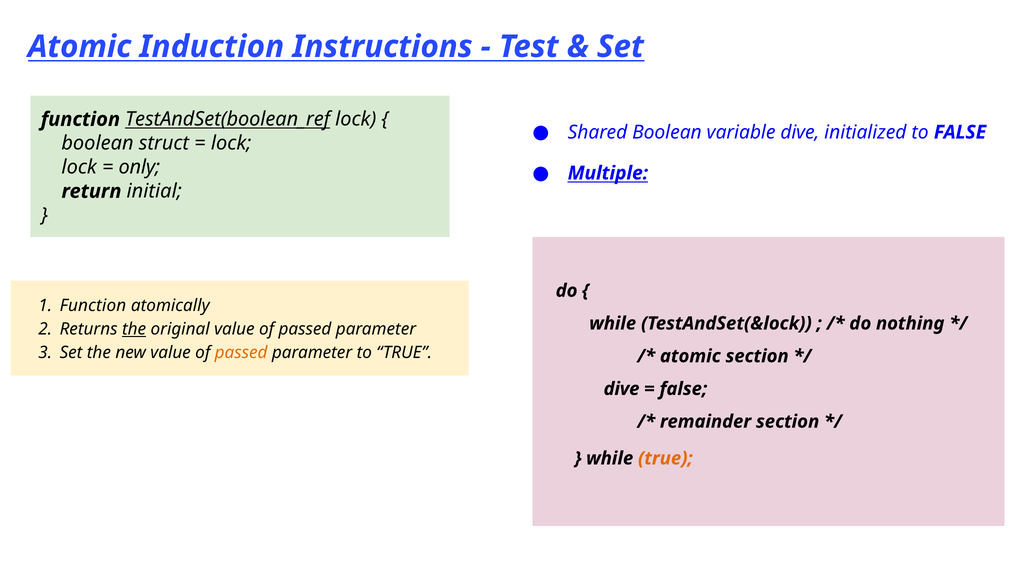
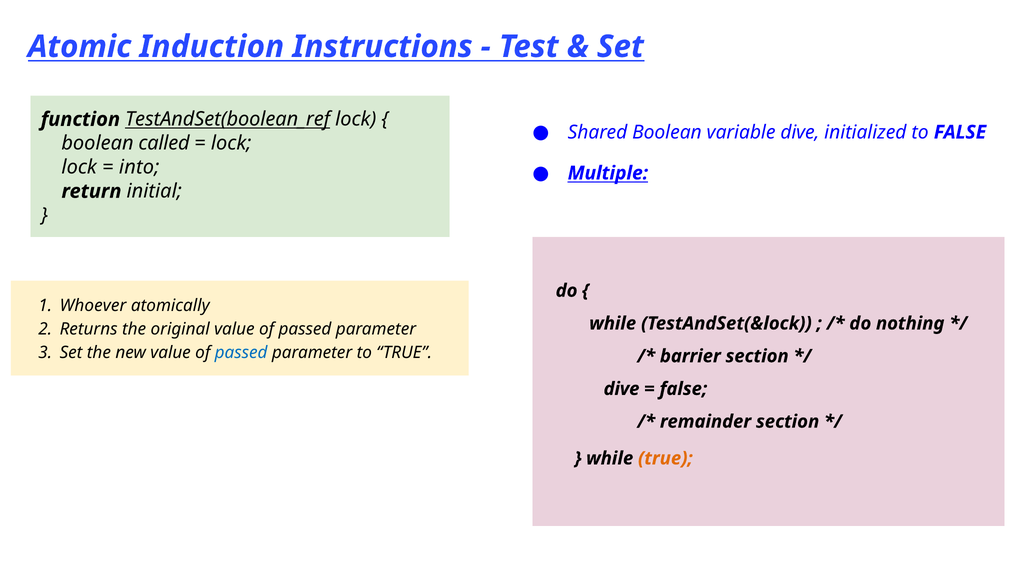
struct: struct -> called
only: only -> into
Function at (93, 305): Function -> Whoever
the at (134, 329) underline: present -> none
passed at (241, 353) colour: orange -> blue
atomic at (690, 356): atomic -> barrier
